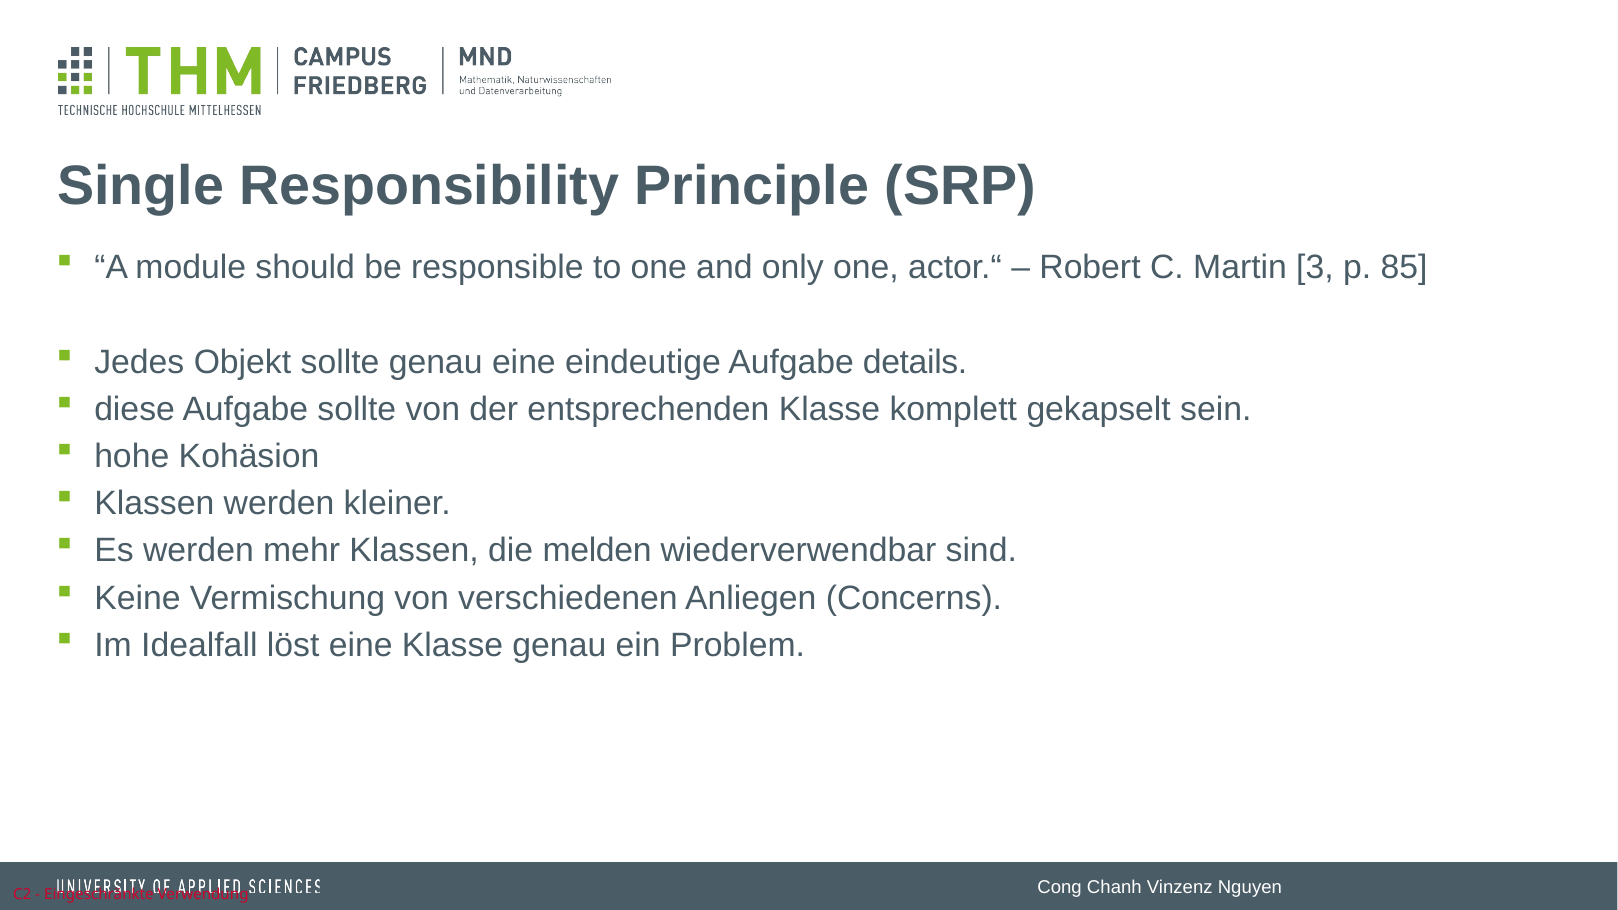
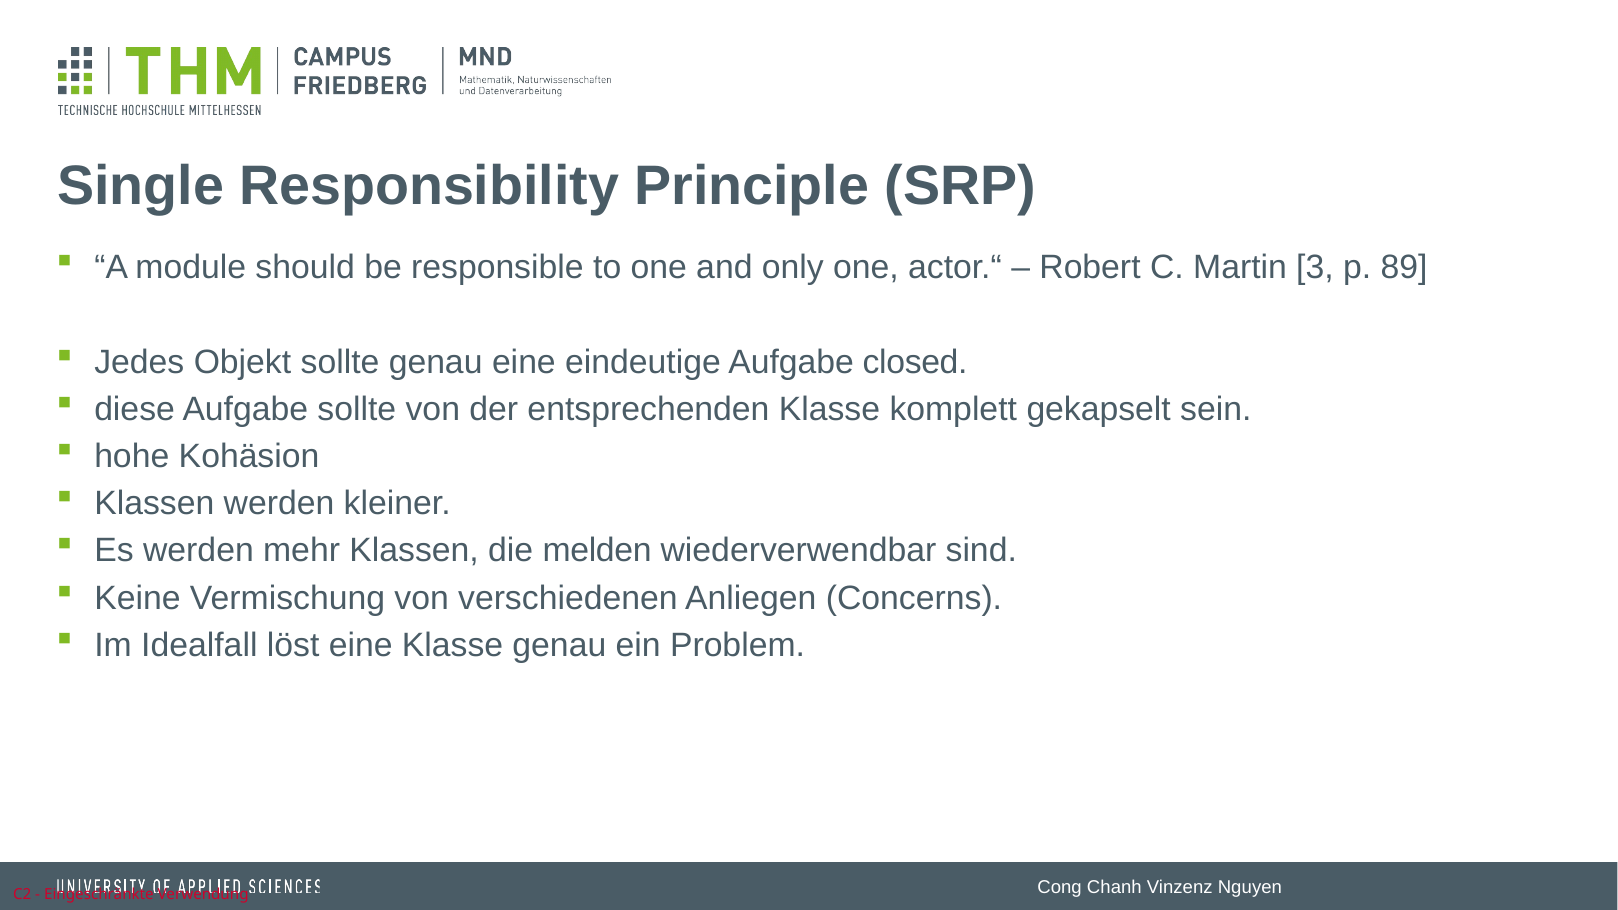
85: 85 -> 89
details: details -> closed
